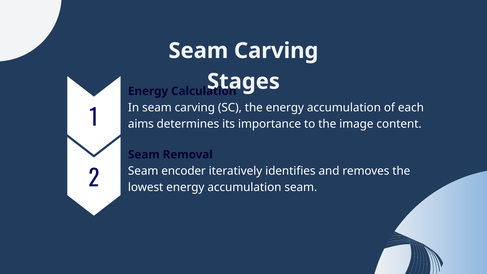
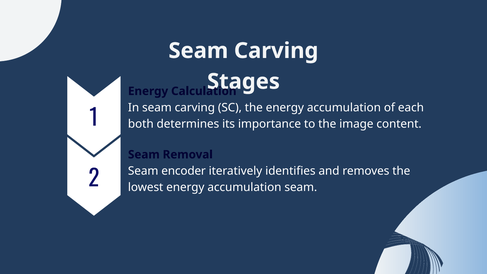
aims: aims -> both
